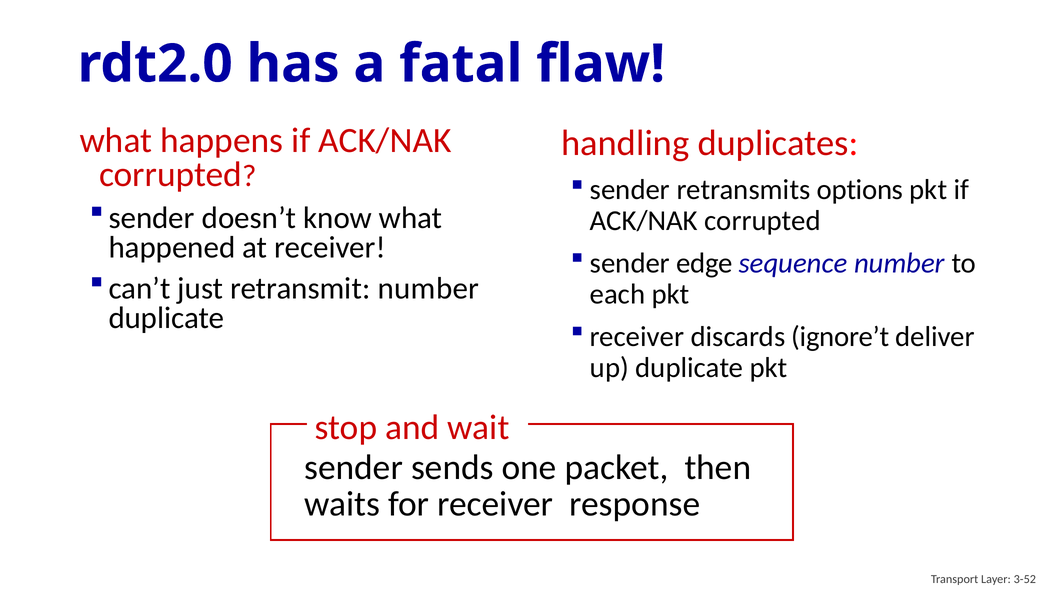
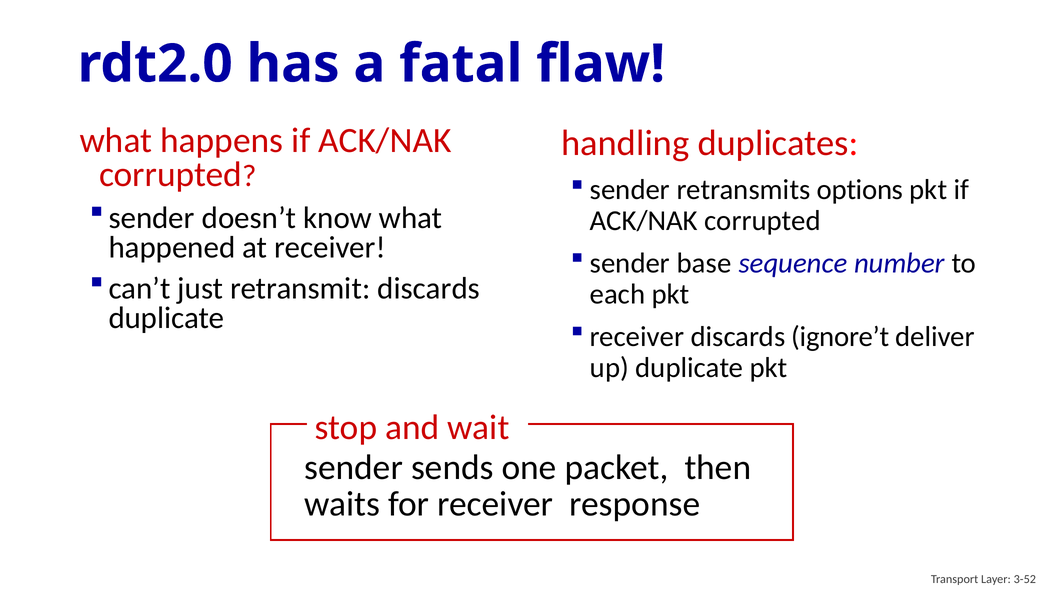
edge: edge -> base
retransmit number: number -> discards
